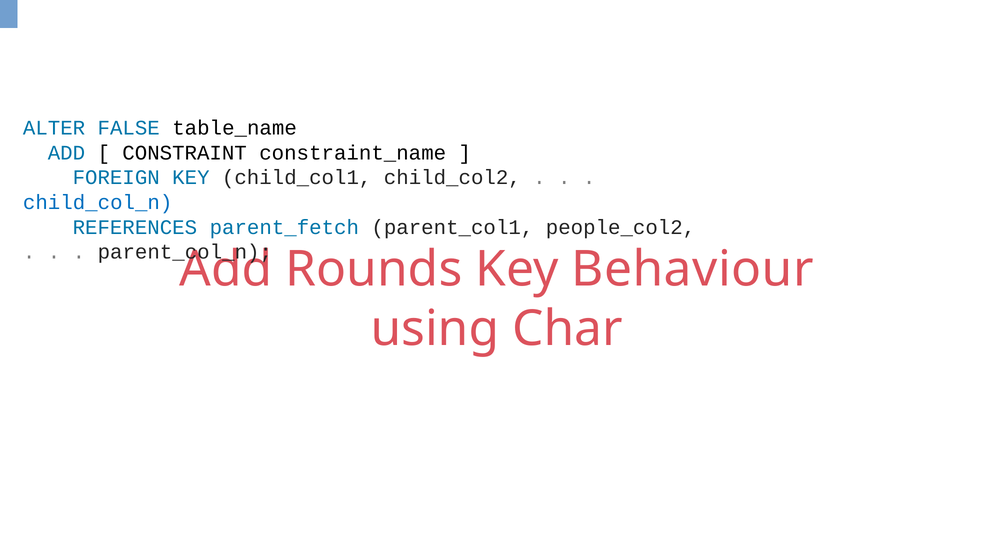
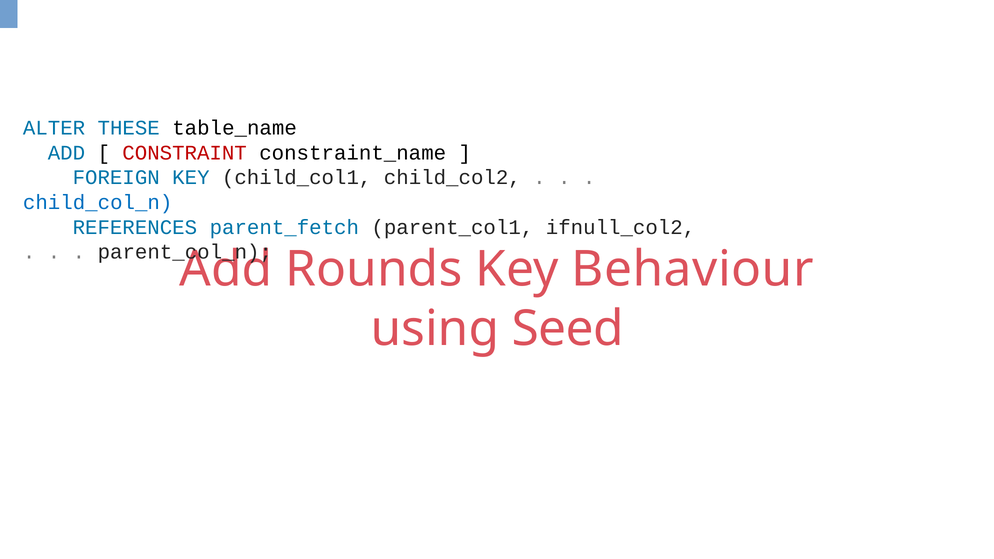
FALSE: FALSE -> THESE
CONSTRAINT colour: black -> red
people_col2: people_col2 -> ifnull_col2
Char: Char -> Seed
